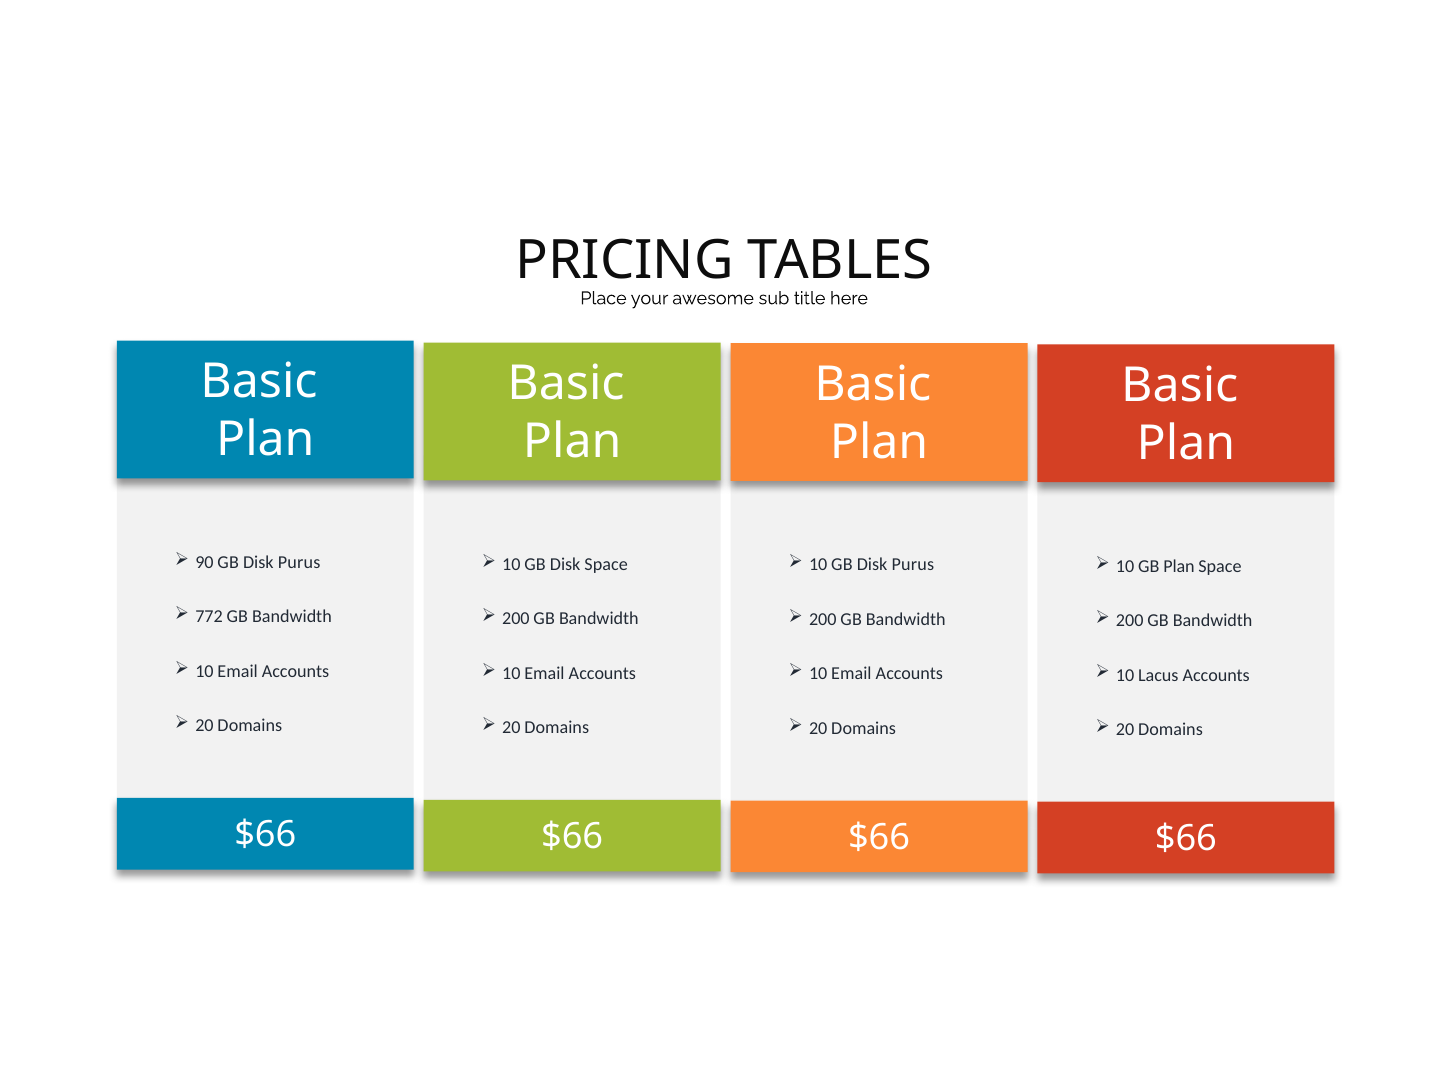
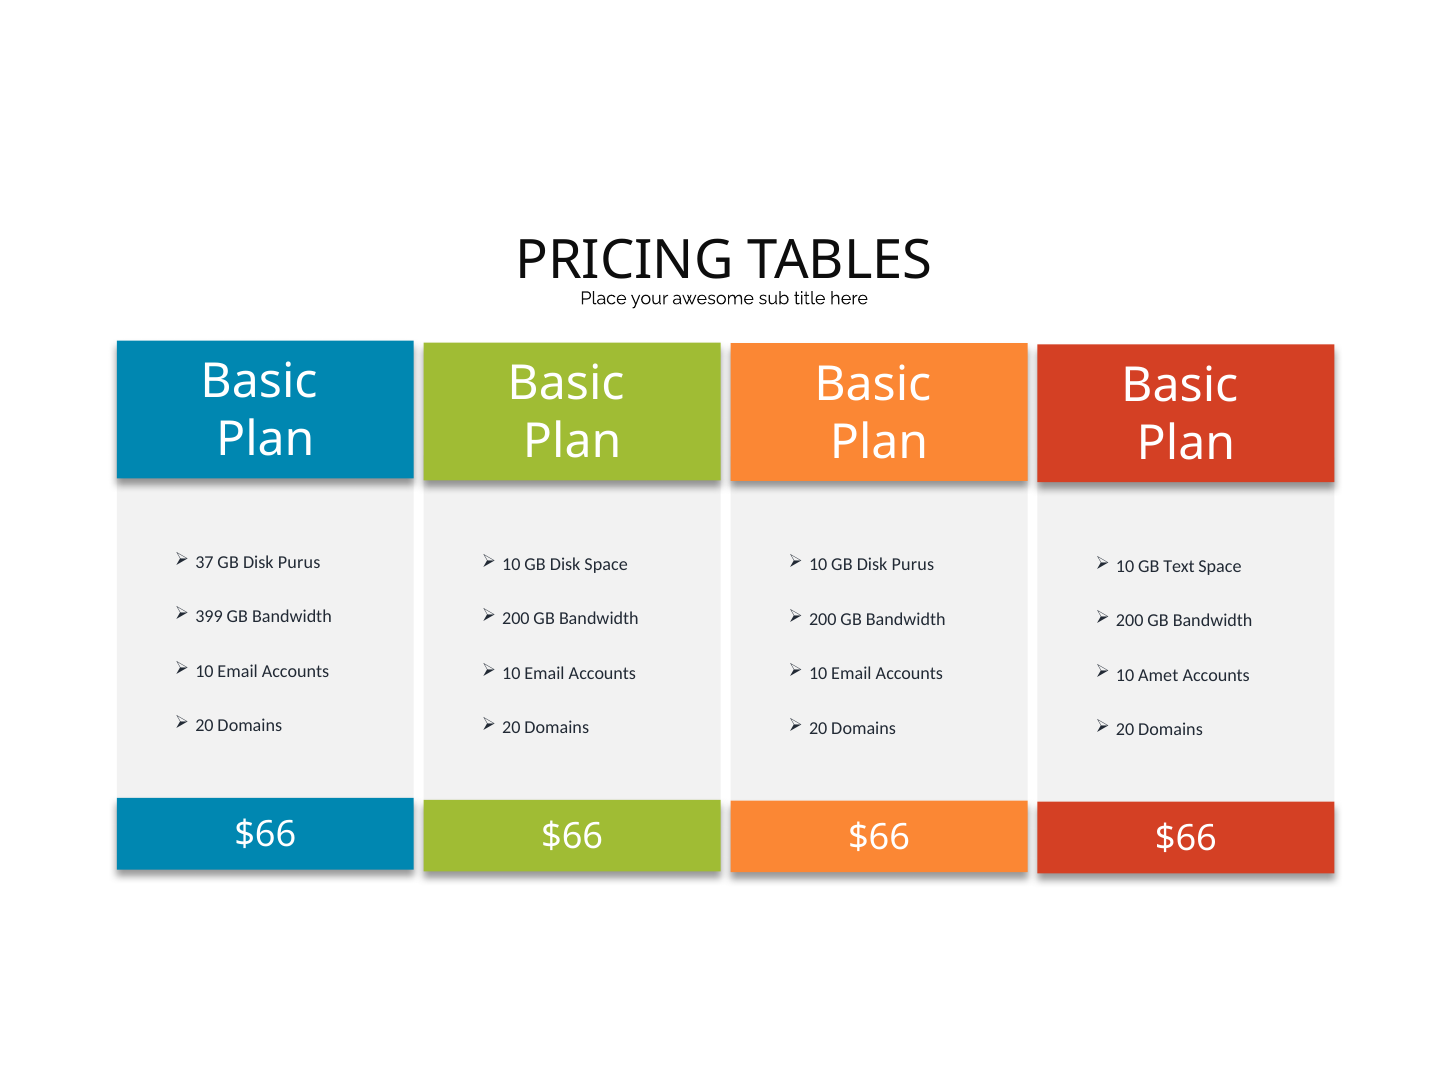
90: 90 -> 37
GB Plan: Plan -> Text
772: 772 -> 399
Lacus: Lacus -> Amet
